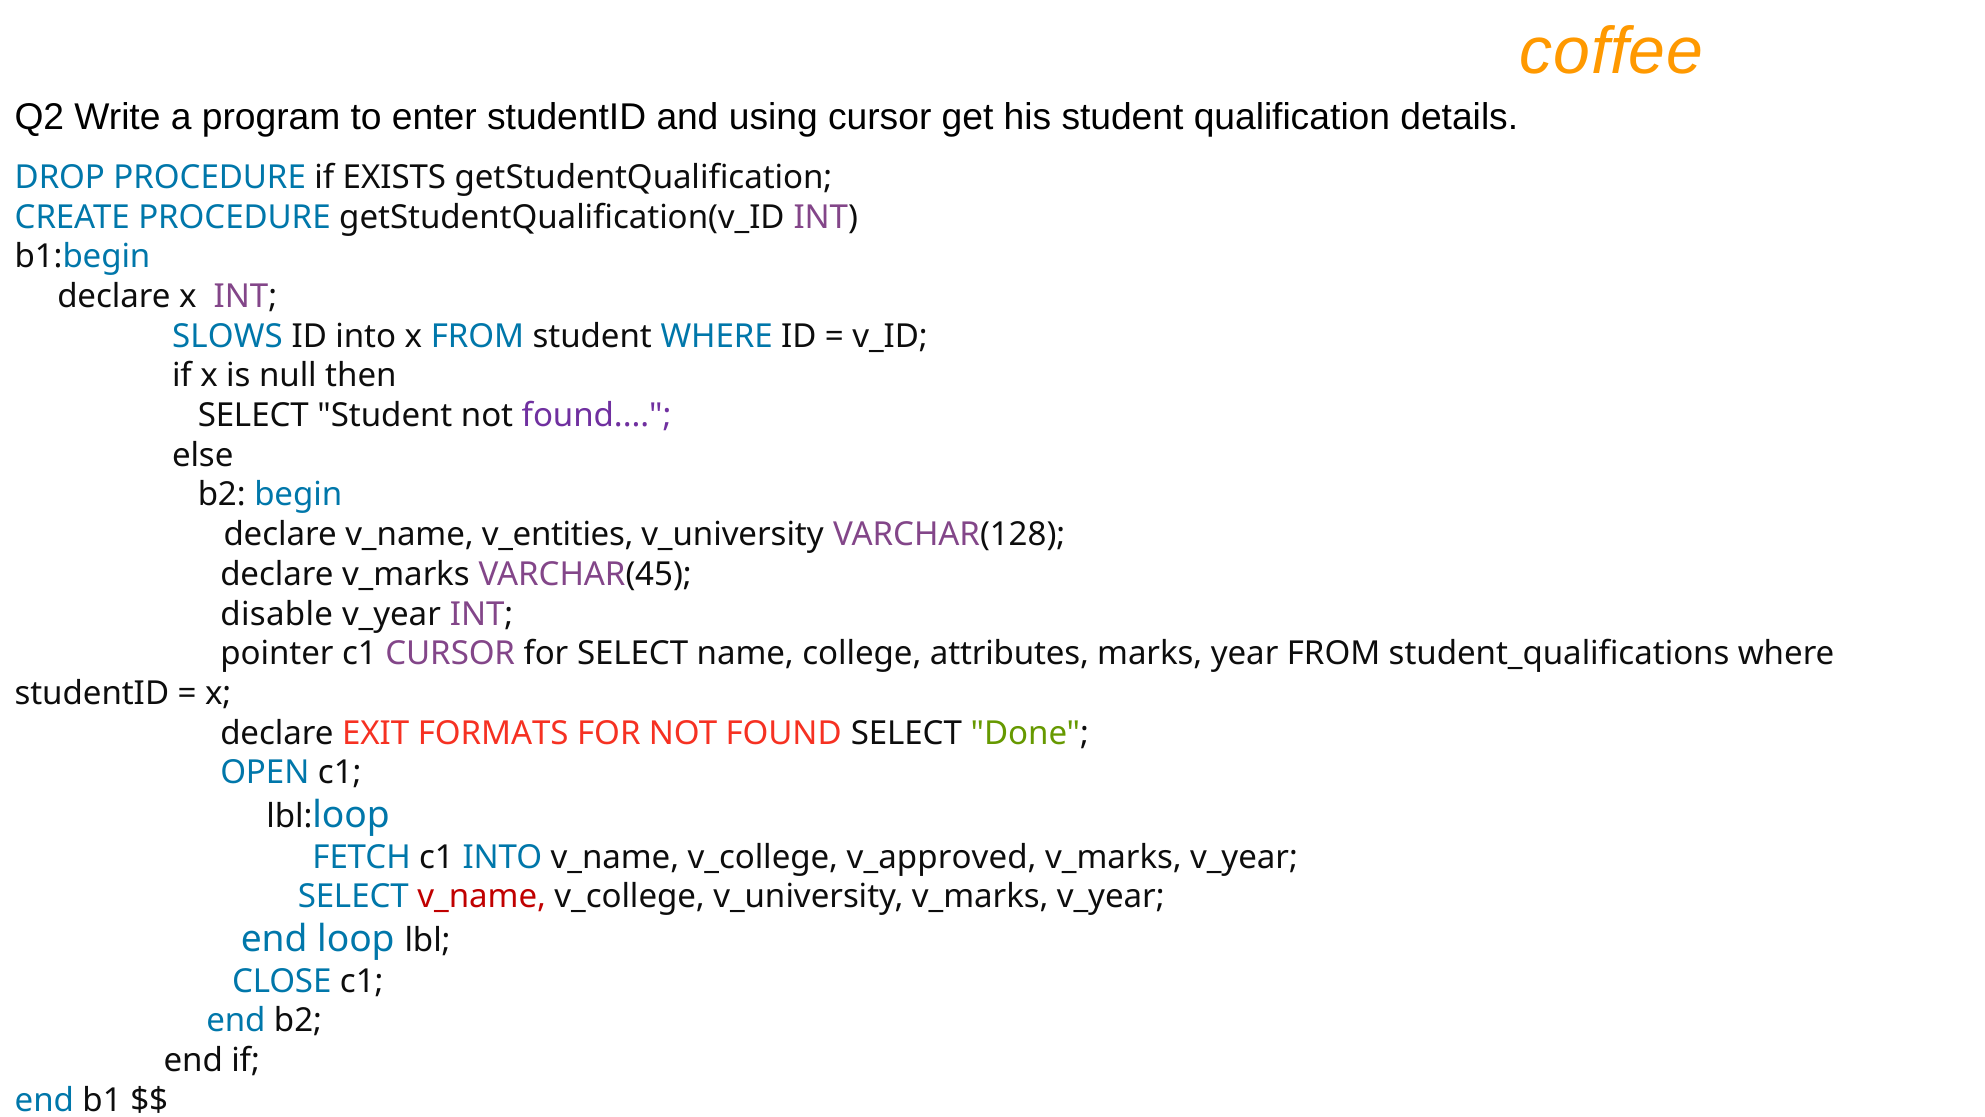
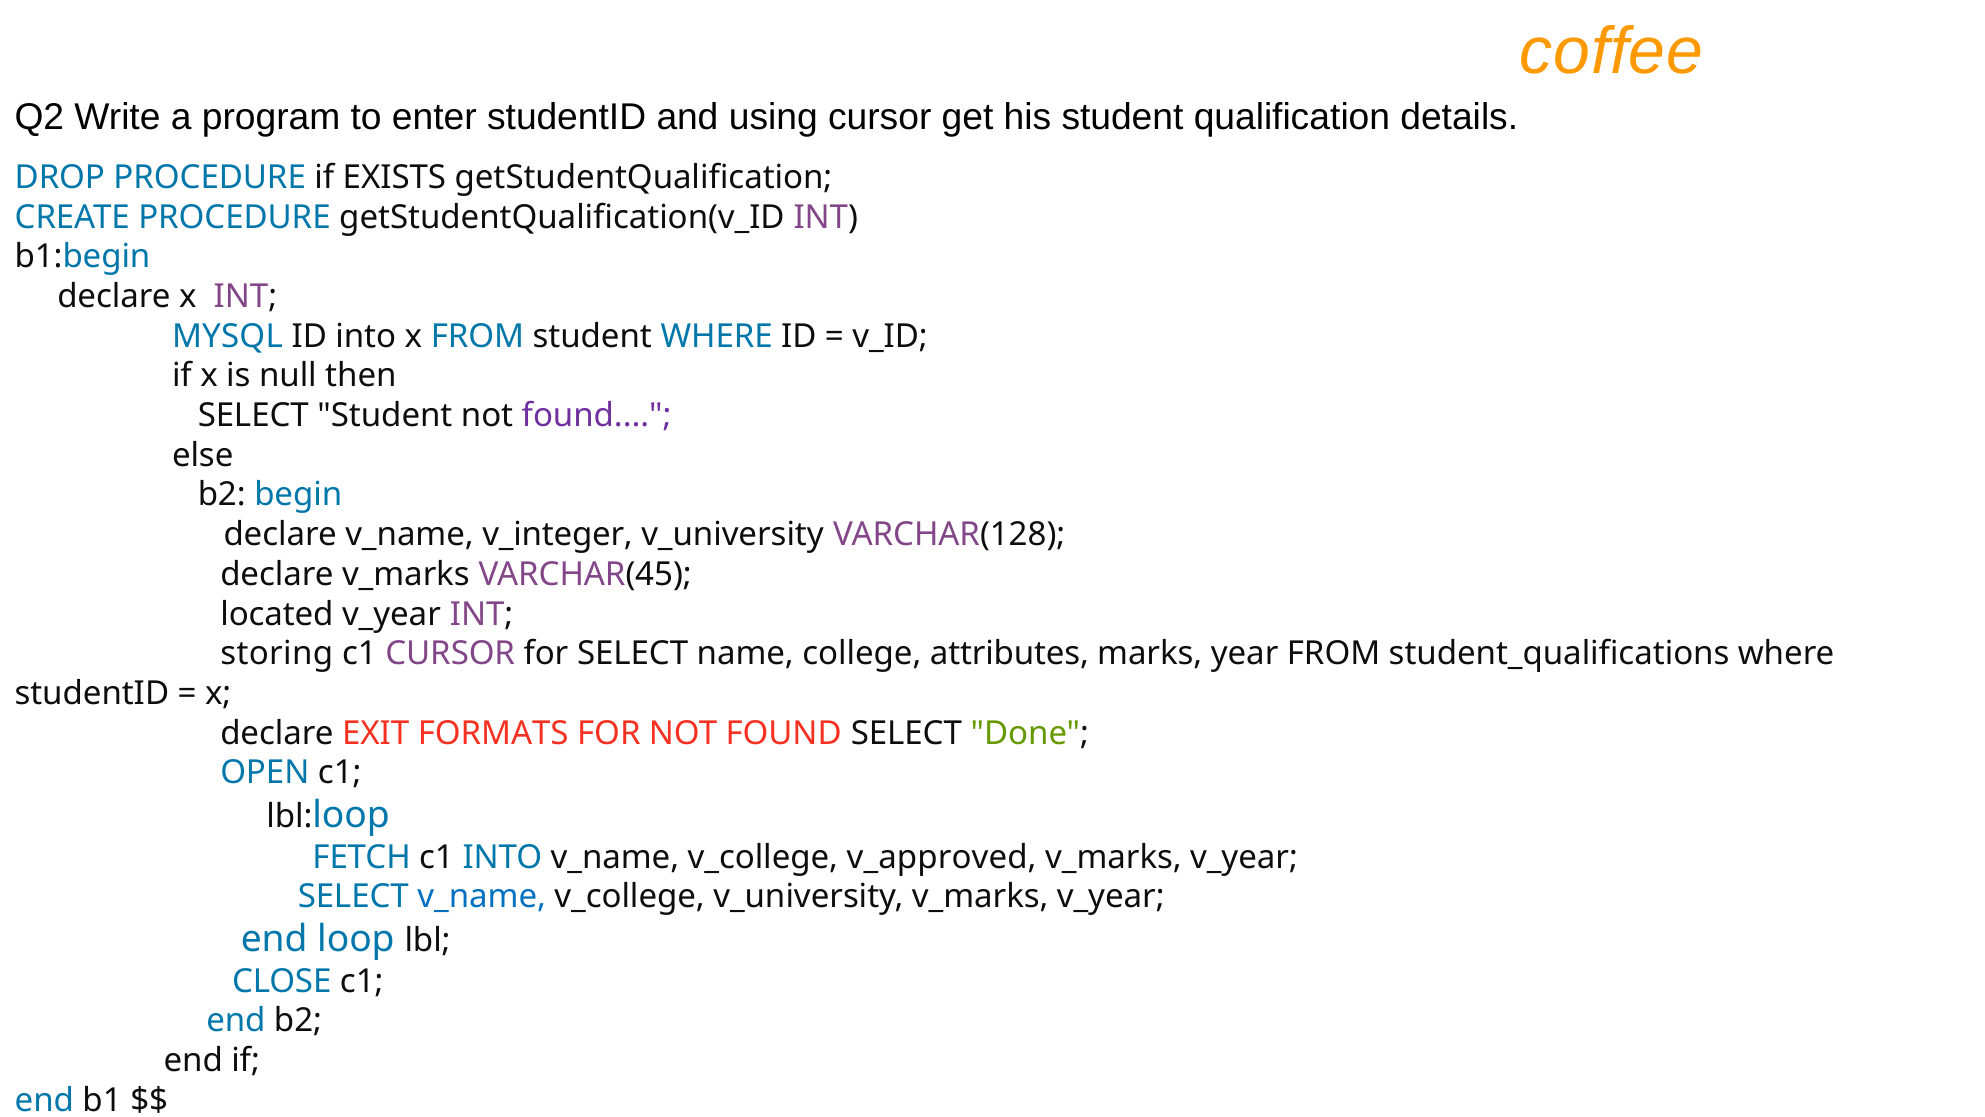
SLOWS: SLOWS -> MYSQL
v_entities: v_entities -> v_integer
disable: disable -> located
pointer: pointer -> storing
v_name at (482, 897) colour: red -> blue
